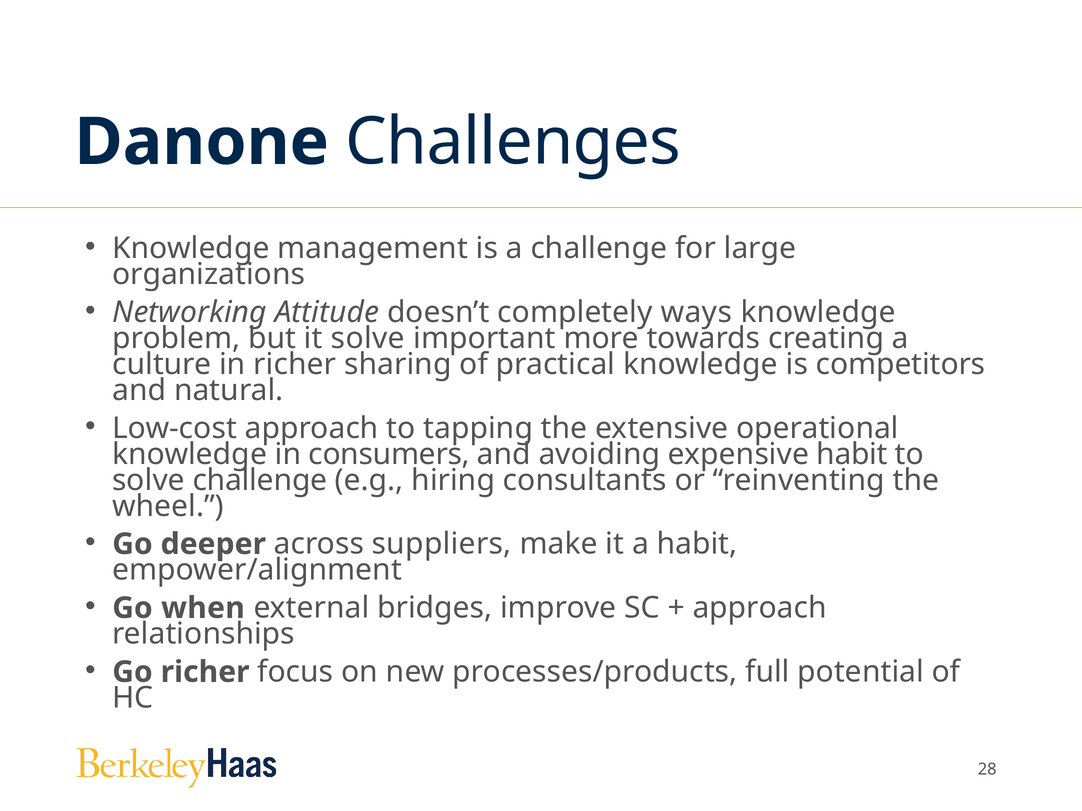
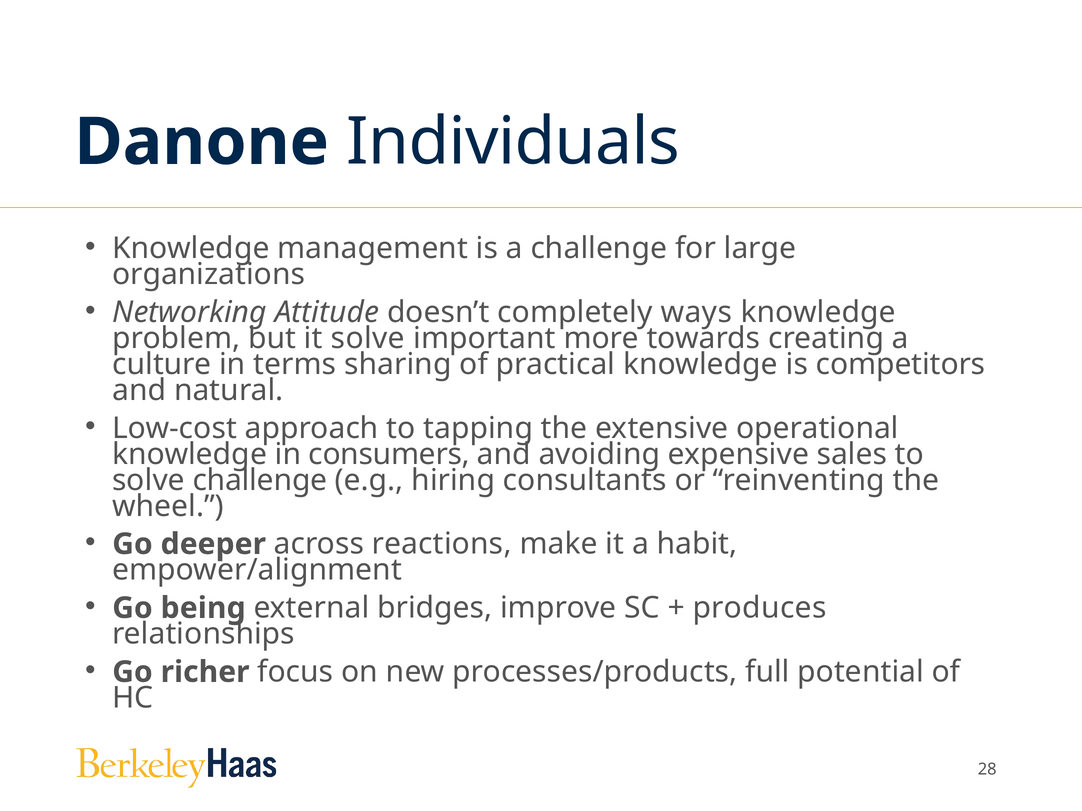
Challenges: Challenges -> Individuals
in richer: richer -> terms
expensive habit: habit -> sales
suppliers: suppliers -> reactions
when: when -> being
approach at (760, 608): approach -> produces
